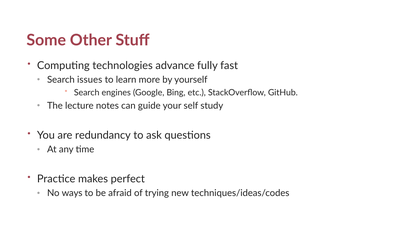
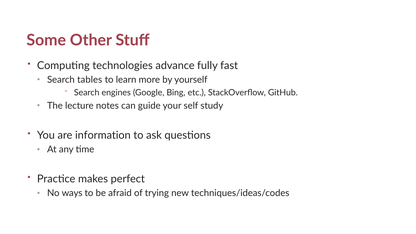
issues: issues -> tables
redundancy: redundancy -> information
